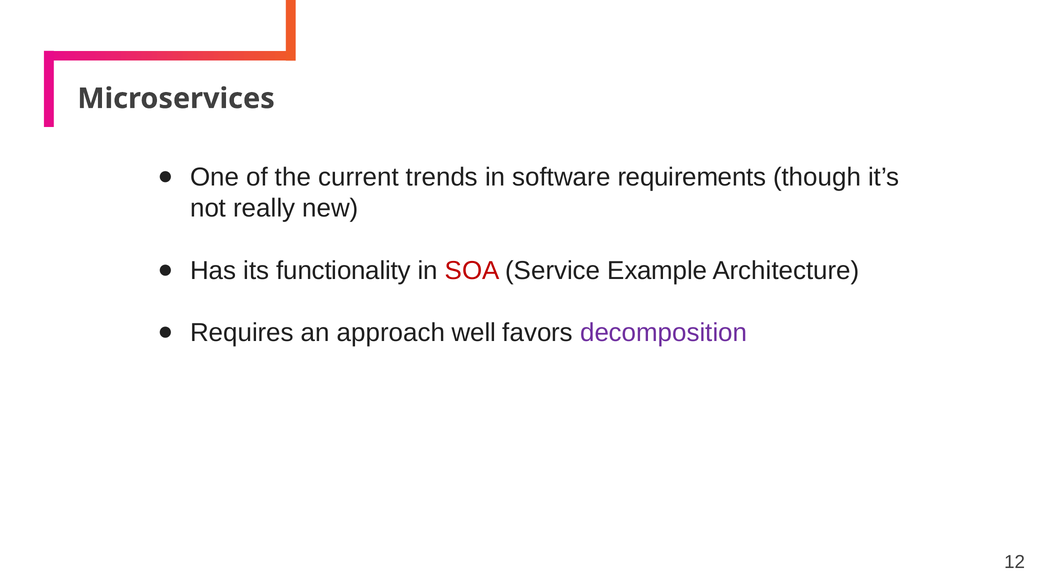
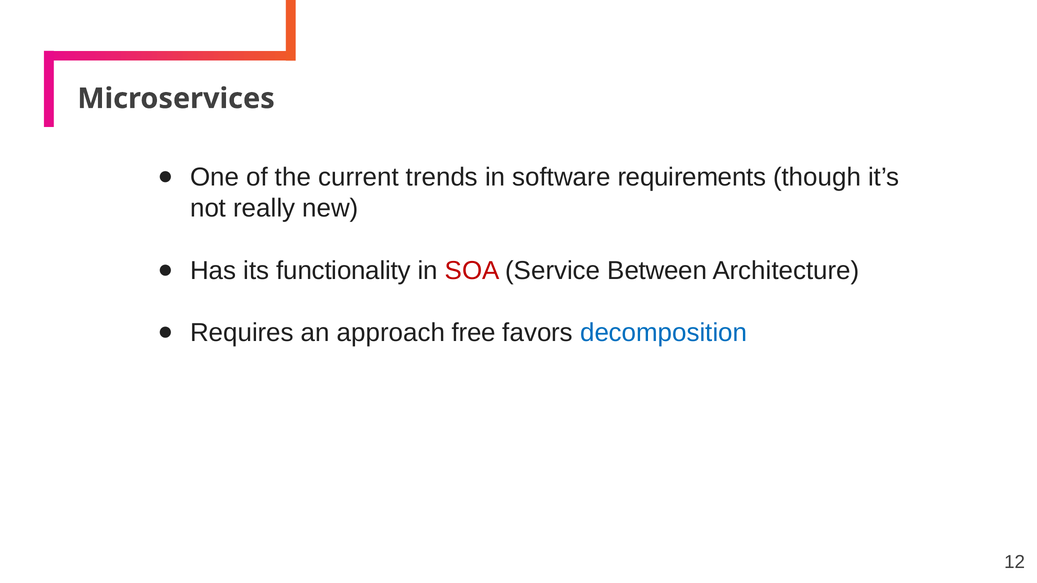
Example: Example -> Between
well: well -> free
decomposition colour: purple -> blue
